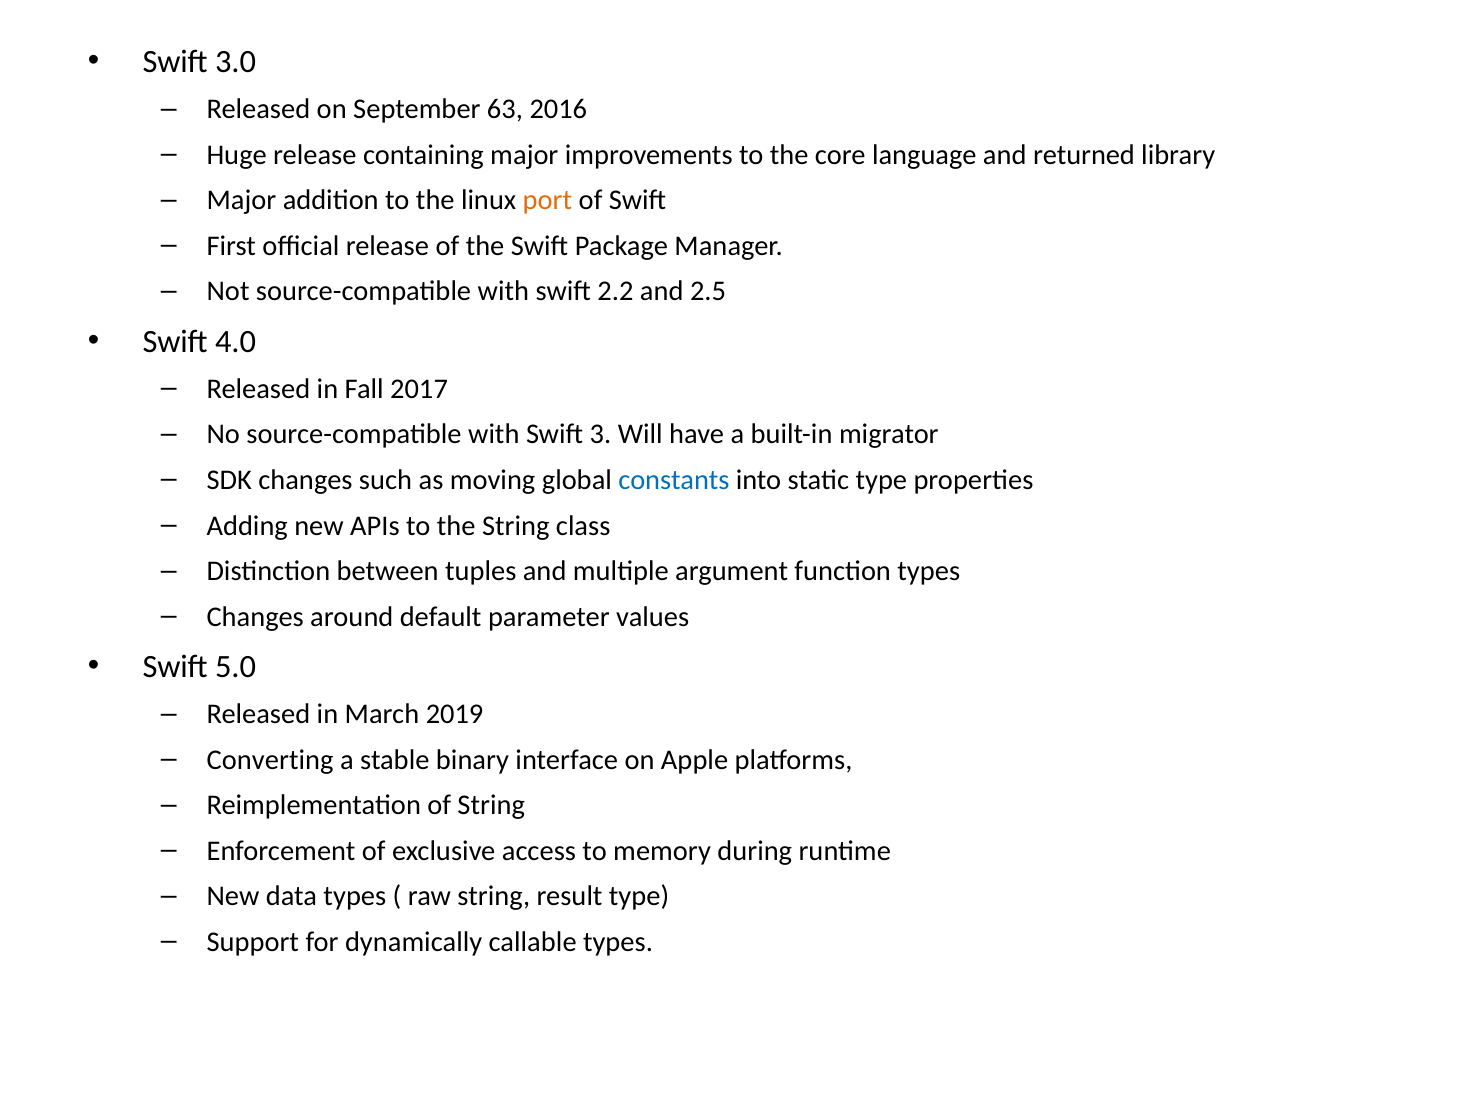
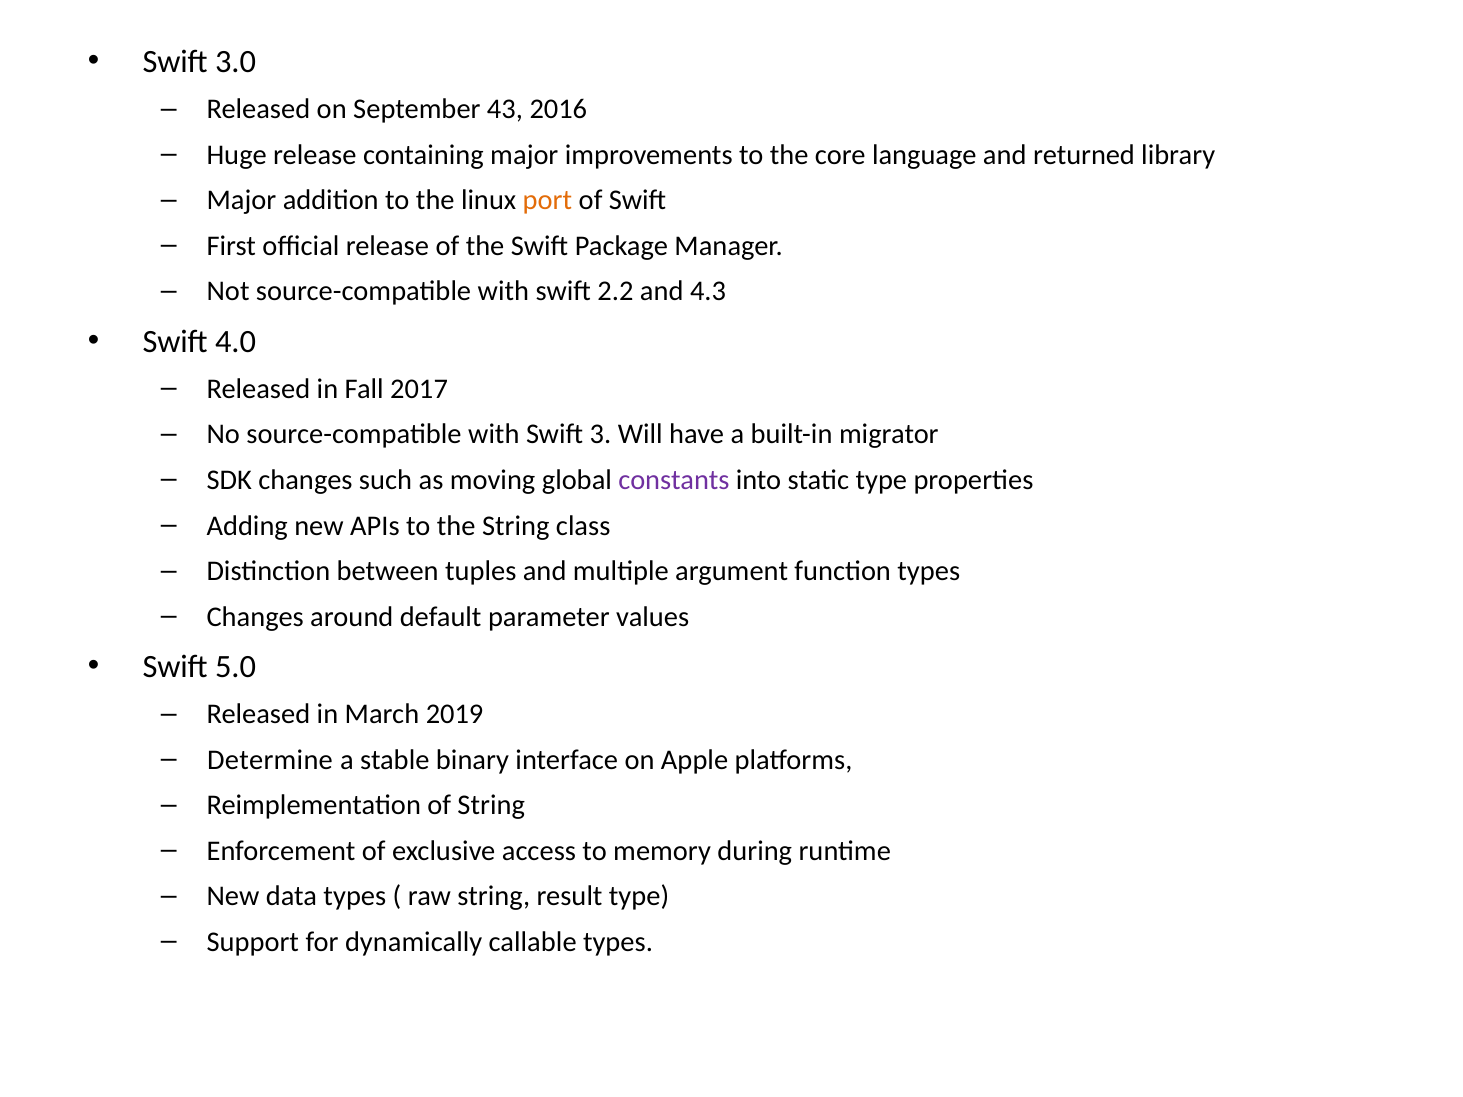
63: 63 -> 43
2.5: 2.5 -> 4.3
constants colour: blue -> purple
Converting: Converting -> Determine
